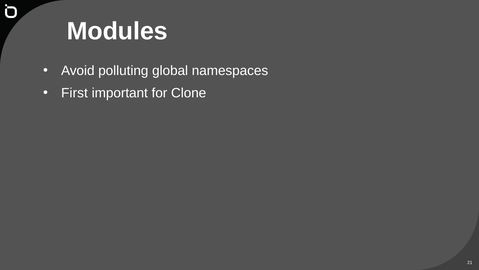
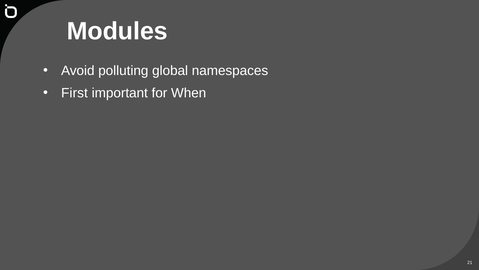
Clone: Clone -> When
